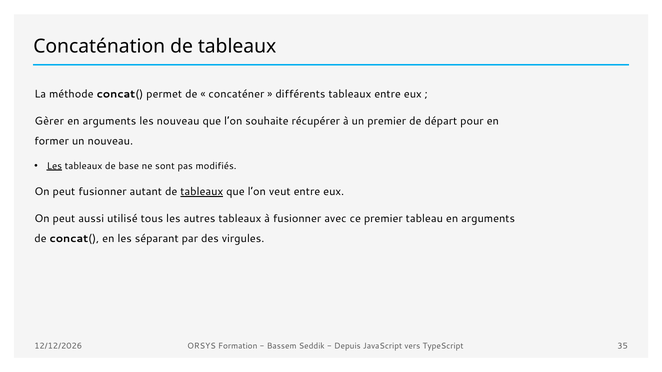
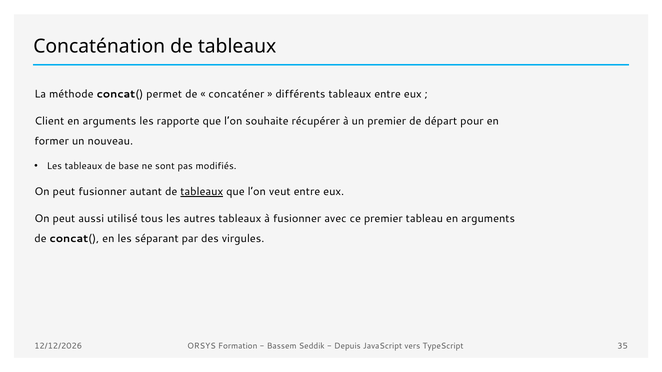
Gèrer: Gèrer -> Client
les nouveau: nouveau -> rapporte
Les at (54, 166) underline: present -> none
